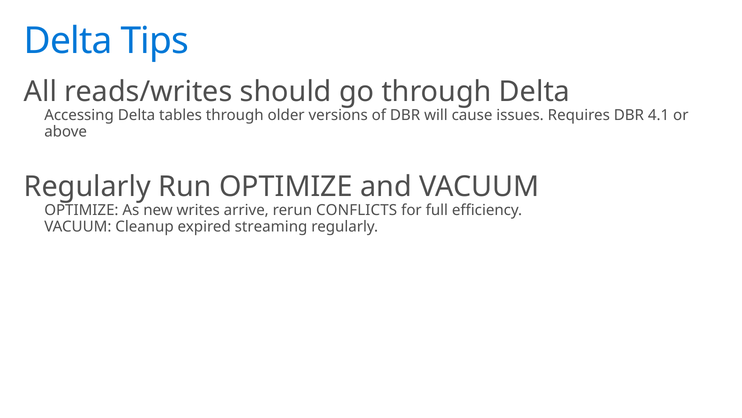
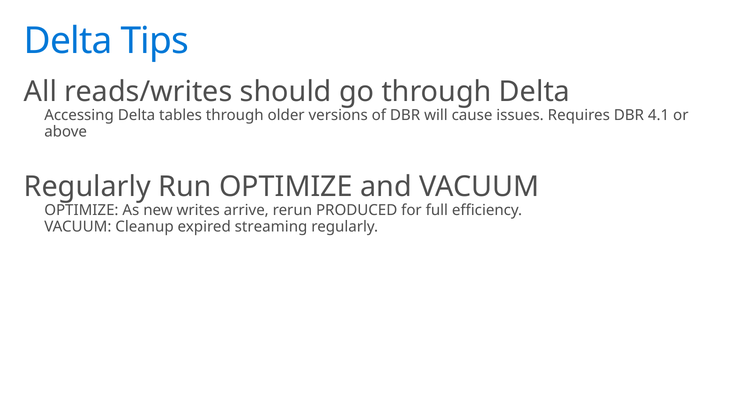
CONFLICTS: CONFLICTS -> PRODUCED
